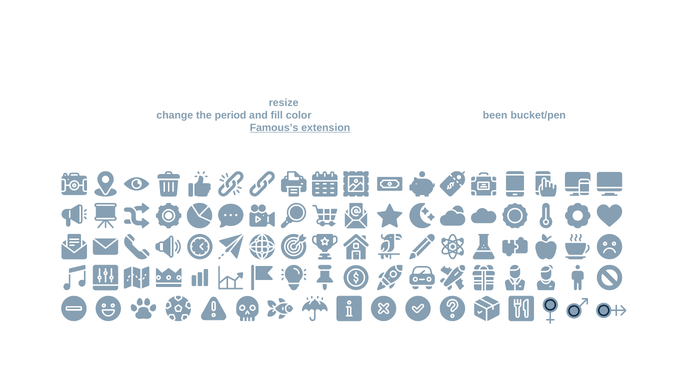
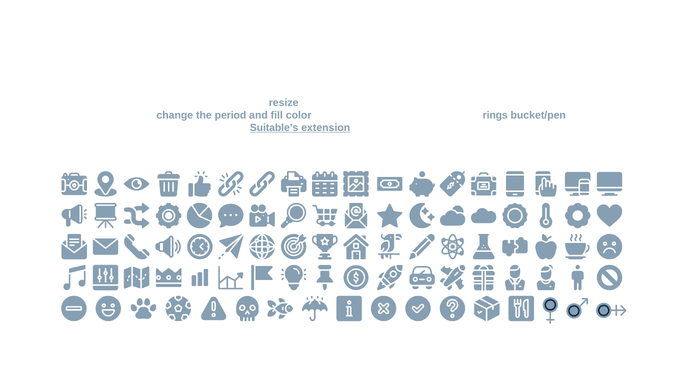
been: been -> rings
Famous’s: Famous’s -> Suitable’s
